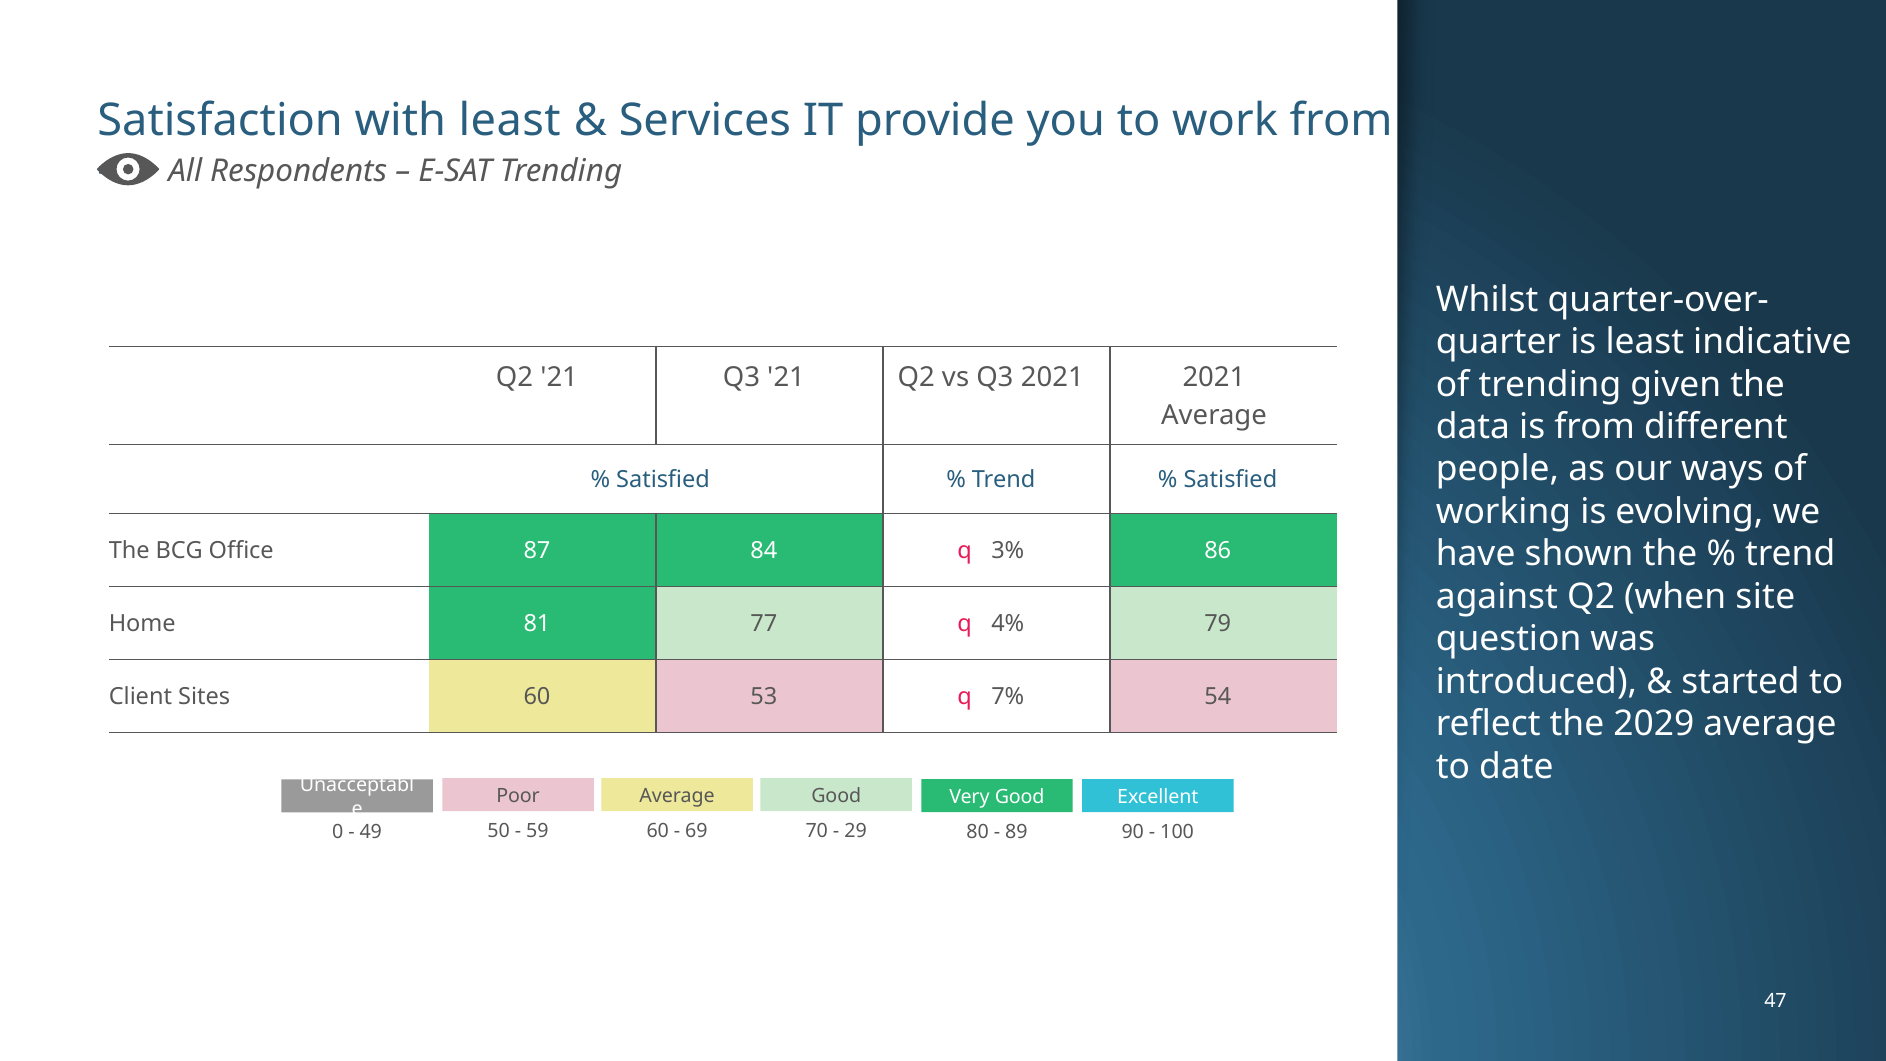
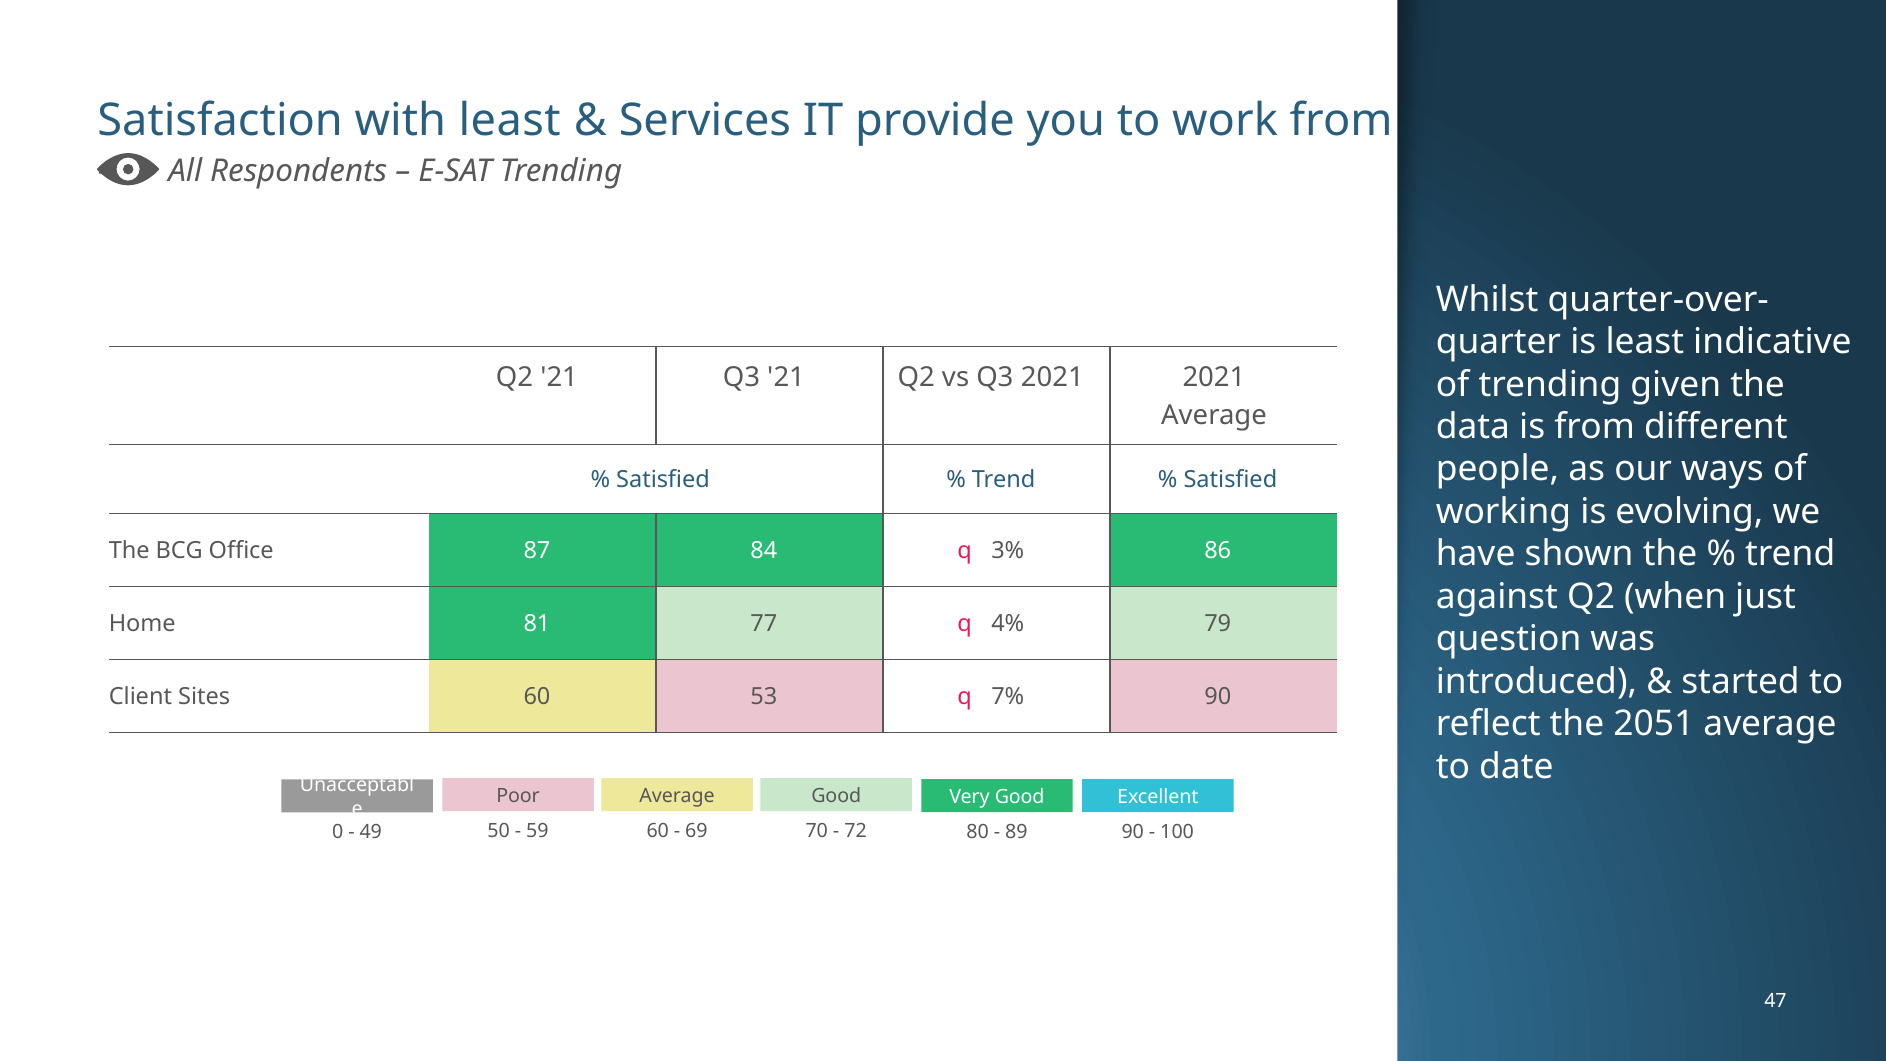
site: site -> just
17% 54: 54 -> 90
2029: 2029 -> 2051
29: 29 -> 72
